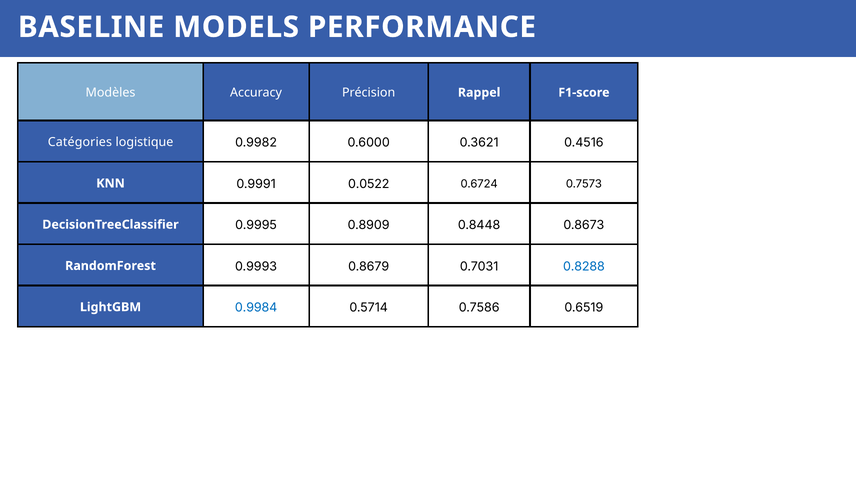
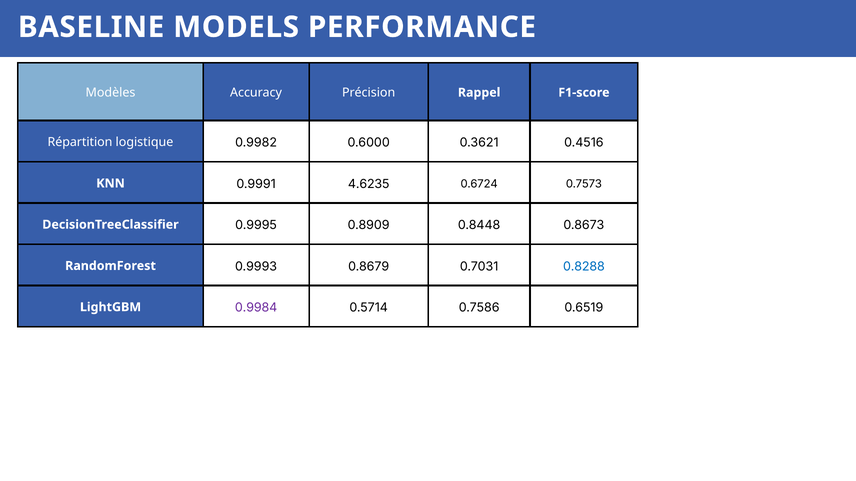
Catégories: Catégories -> Répartition
0.0522: 0.0522 -> 4.6235
0.9984 colour: blue -> purple
